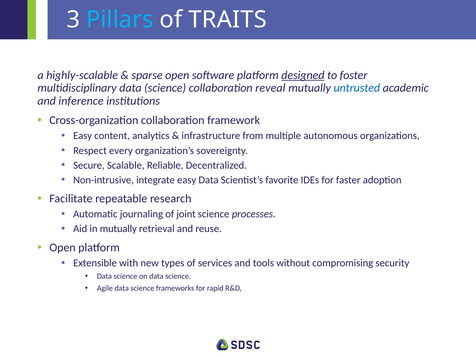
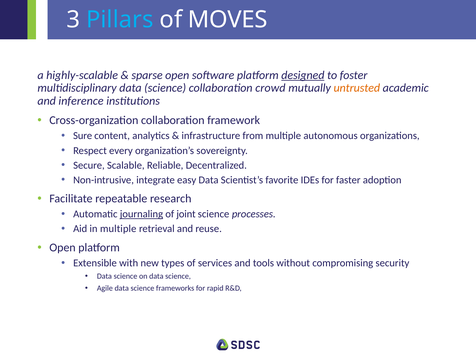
TRAITS: TRAITS -> MOVES
reveal: reveal -> crowd
untrusted colour: blue -> orange
Easy at (83, 136): Easy -> Sure
journaling underline: none -> present
in mutually: mutually -> multiple
